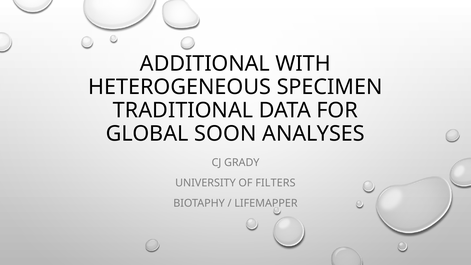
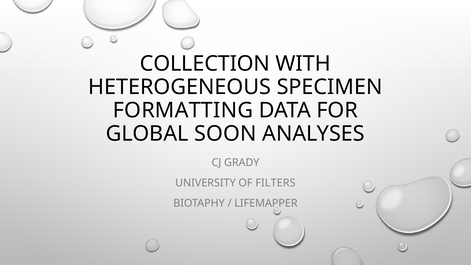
ADDITIONAL: ADDITIONAL -> COLLECTION
TRADITIONAL: TRADITIONAL -> FORMATTING
